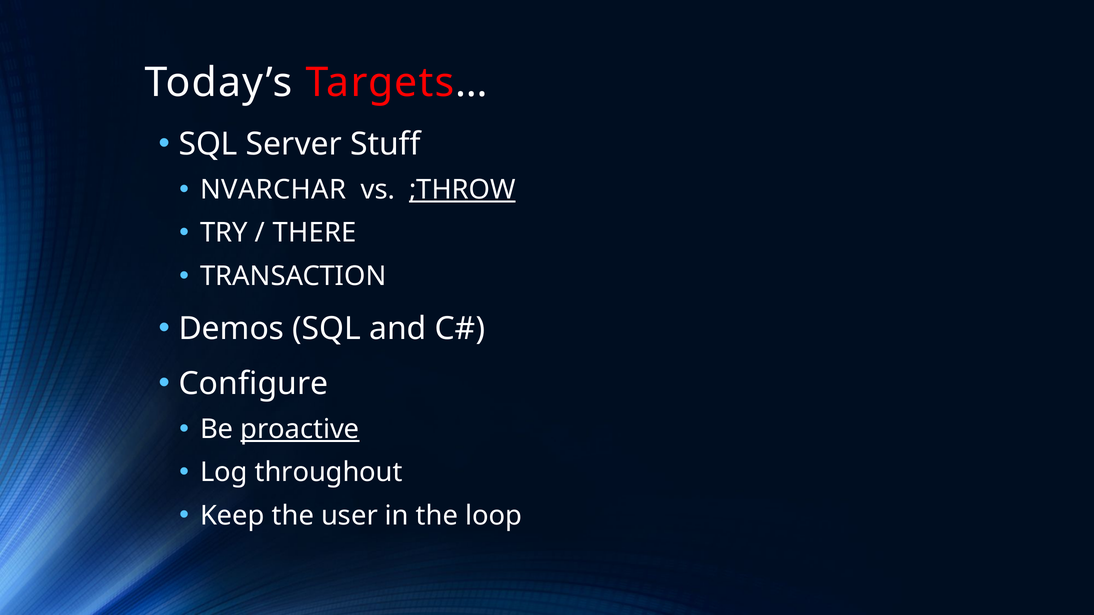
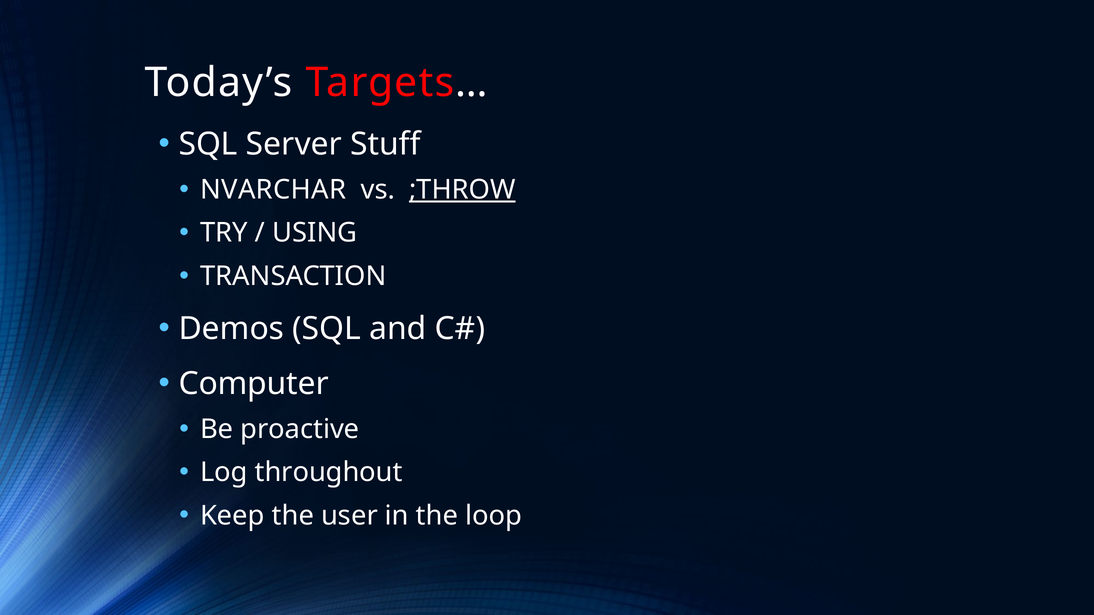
THERE: THERE -> USING
Configure: Configure -> Computer
proactive underline: present -> none
